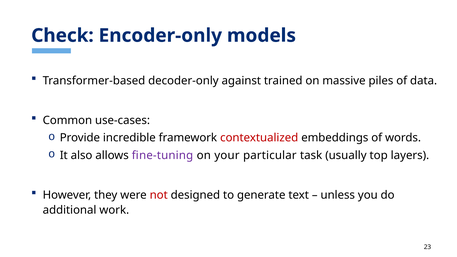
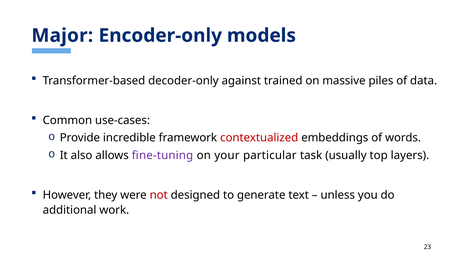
Check: Check -> Major
